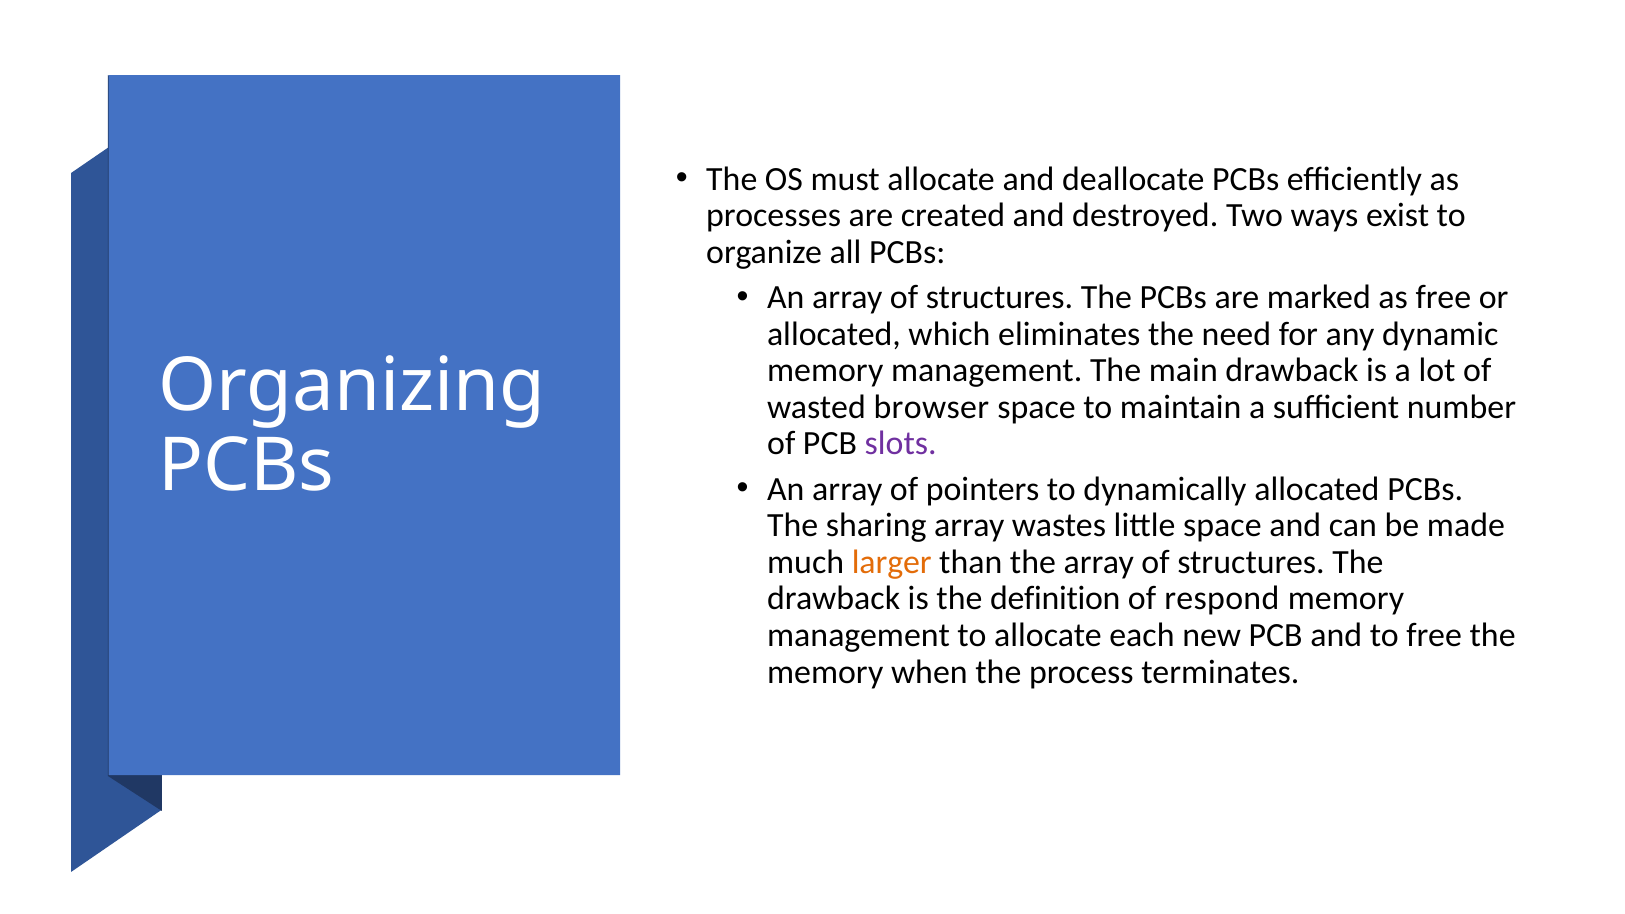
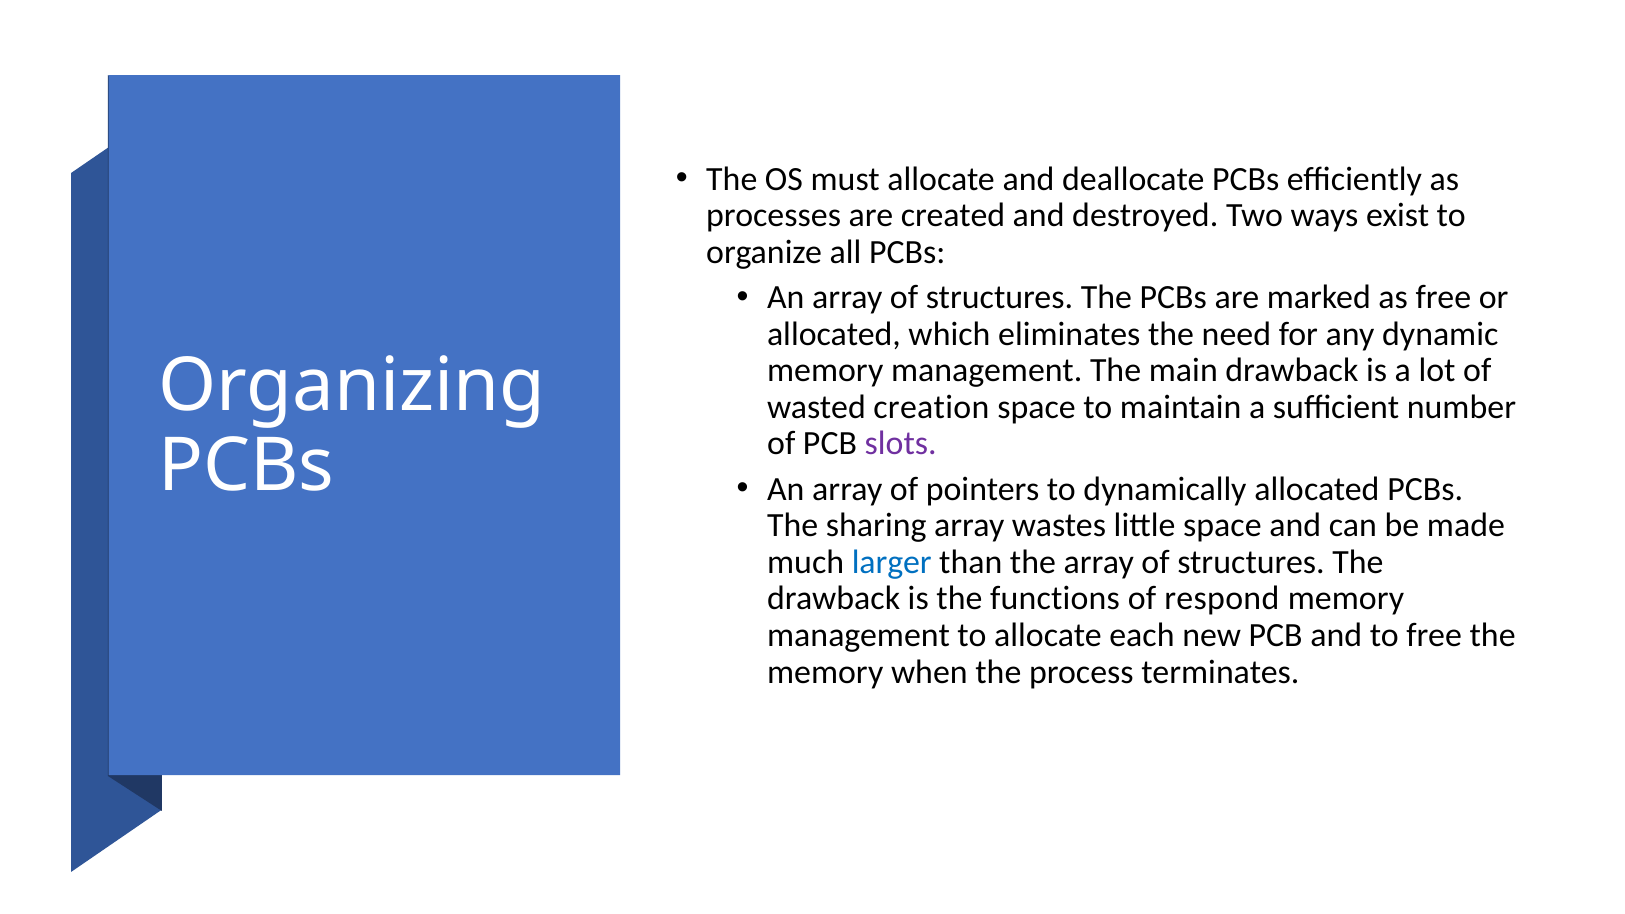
browser: browser -> creation
larger colour: orange -> blue
definition: definition -> functions
